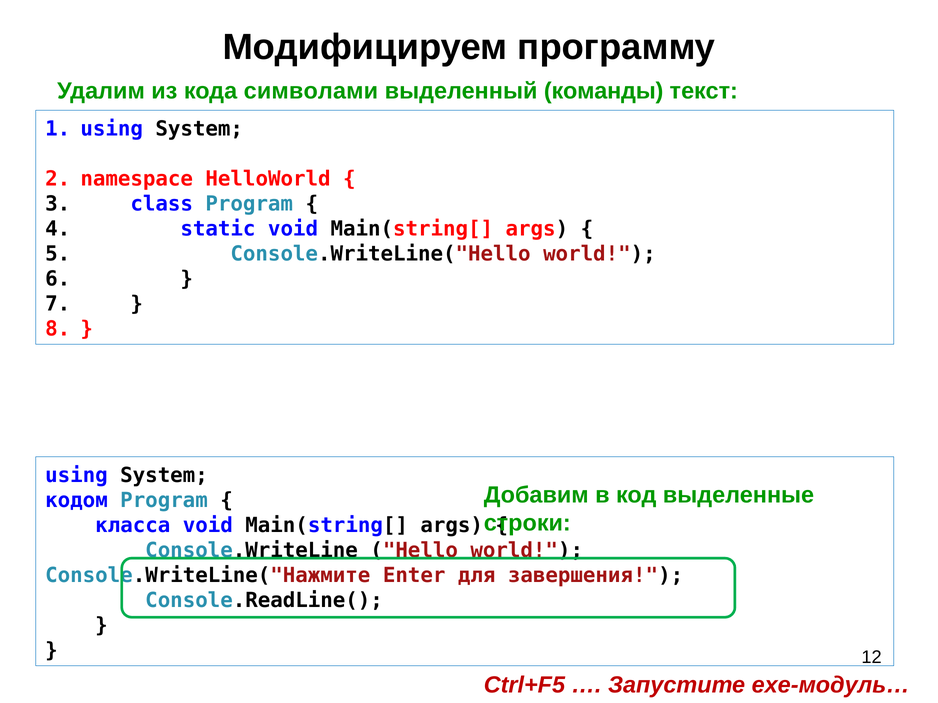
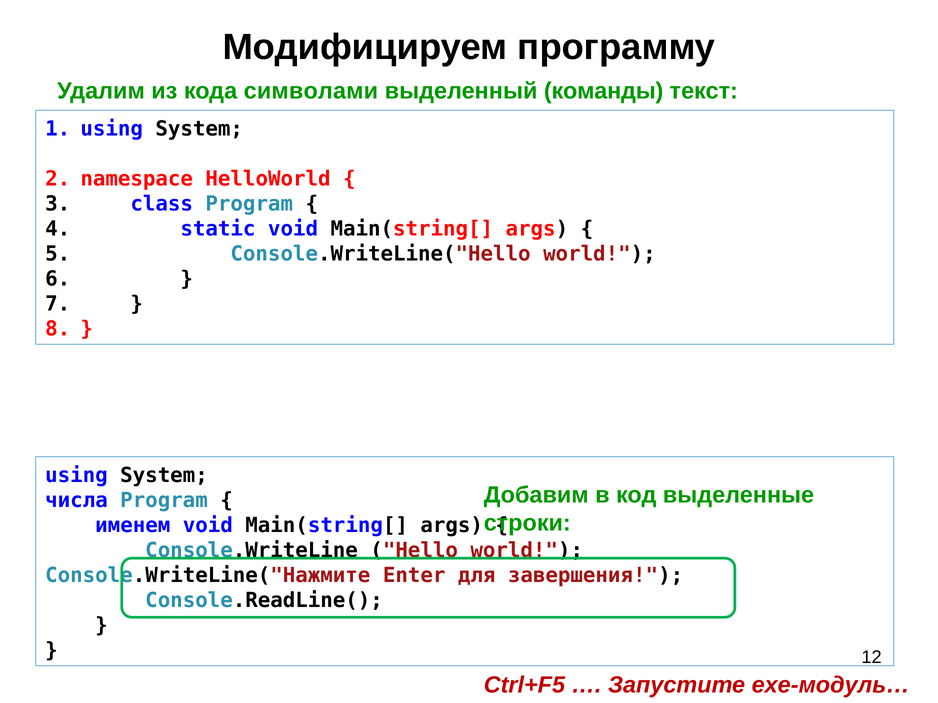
кодом: кодом -> числа
класса: класса -> именем
